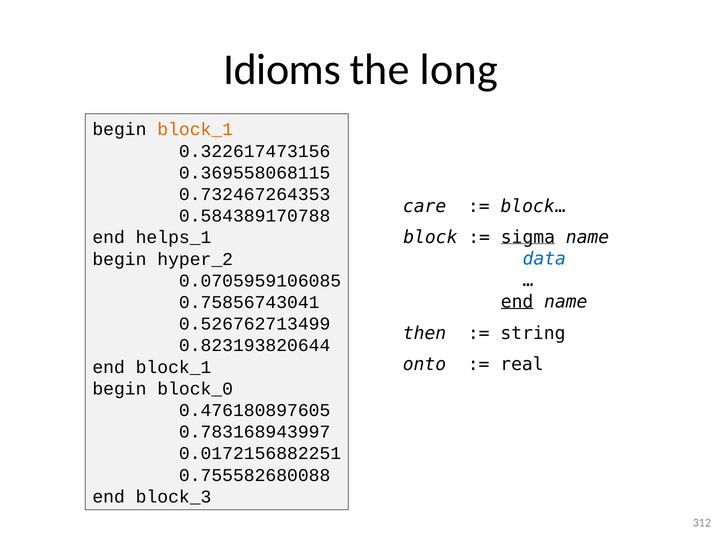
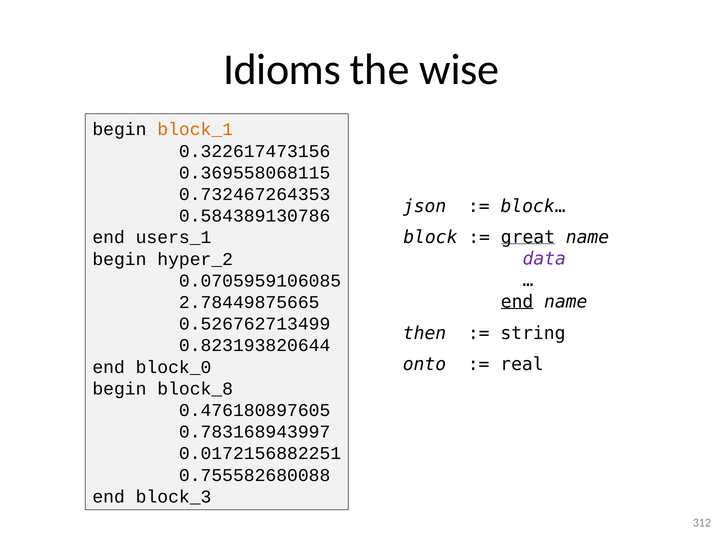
long: long -> wise
care: care -> json
0.584389170788: 0.584389170788 -> 0.584389130786
sigma: sigma -> great
helps_1: helps_1 -> users_1
data colour: blue -> purple
0.75856743041: 0.75856743041 -> 2.78449875665
end block_1: block_1 -> block_0
block_0: block_0 -> block_8
